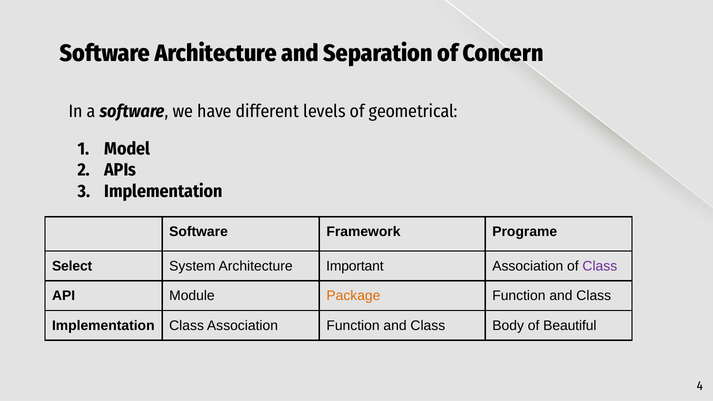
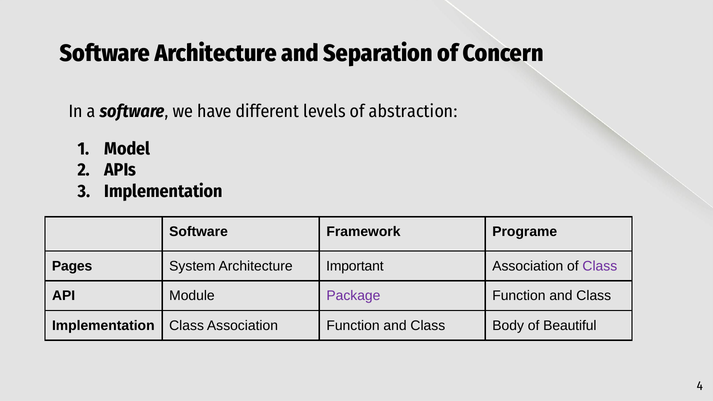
geometrical: geometrical -> abstraction
Select: Select -> Pages
Package colour: orange -> purple
